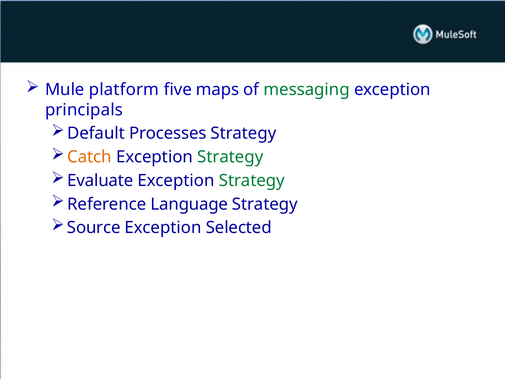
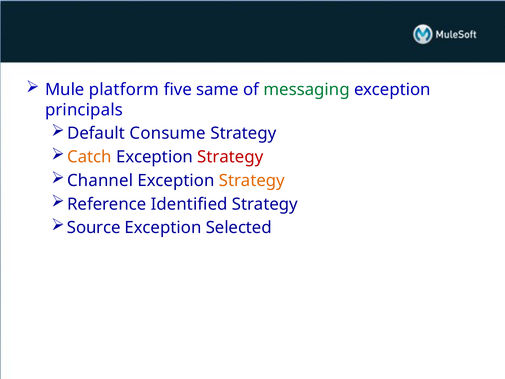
maps: maps -> same
Processes: Processes -> Consume
Strategy at (230, 157) colour: green -> red
Evaluate: Evaluate -> Channel
Strategy at (252, 180) colour: green -> orange
Language: Language -> Identified
